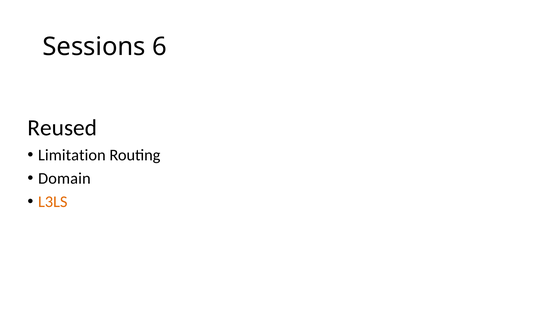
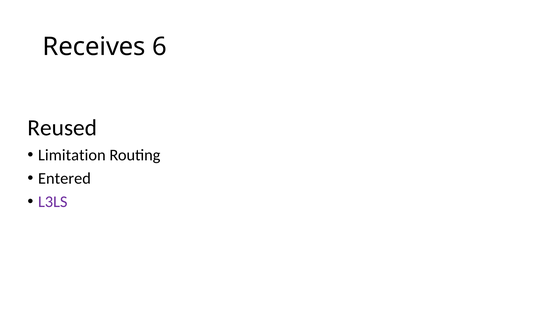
Sessions: Sessions -> Receives
Domain: Domain -> Entered
L3LS colour: orange -> purple
